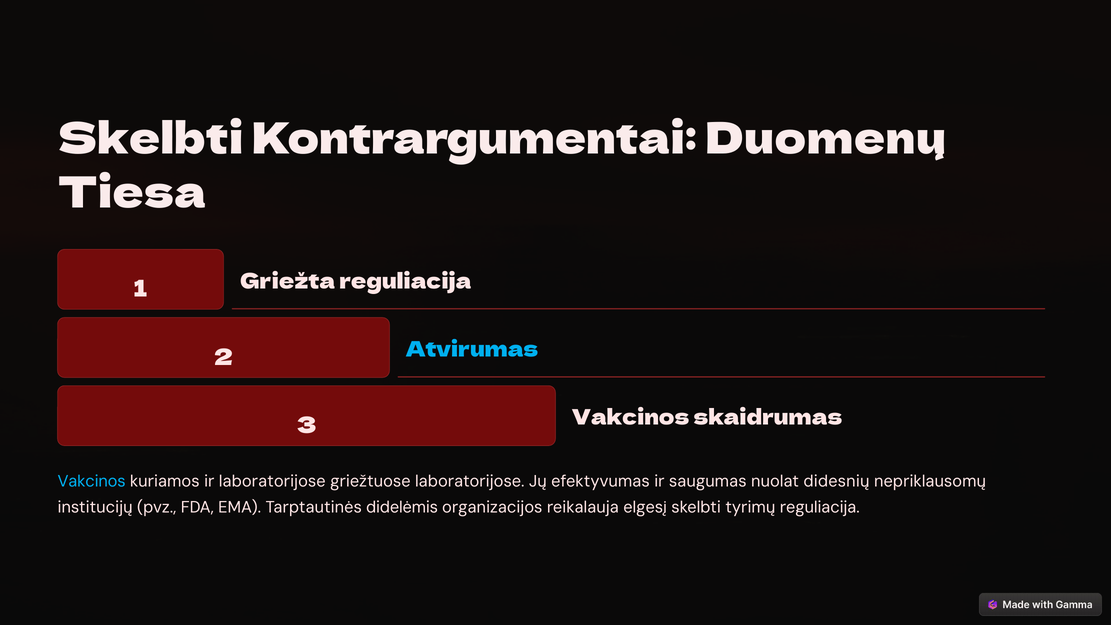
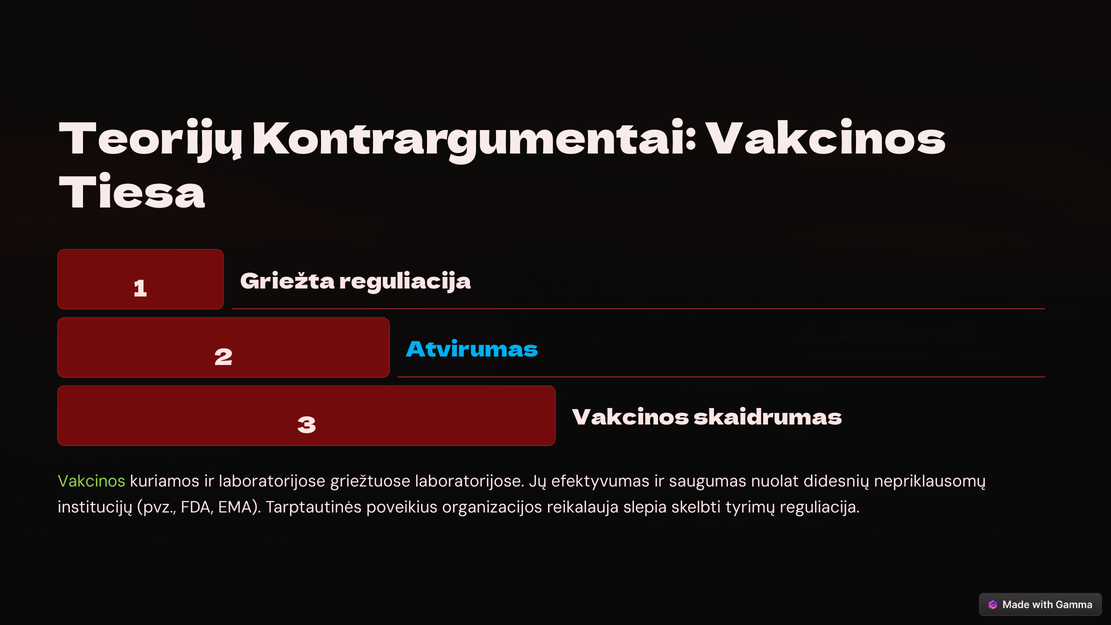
Skelbti at (151, 139): Skelbti -> Teorijų
Kontrargumentai Duomenų: Duomenų -> Vakcinos
Vakcinos at (92, 481) colour: light blue -> light green
didelėmis: didelėmis -> poveikius
elgesį: elgesį -> slepia
